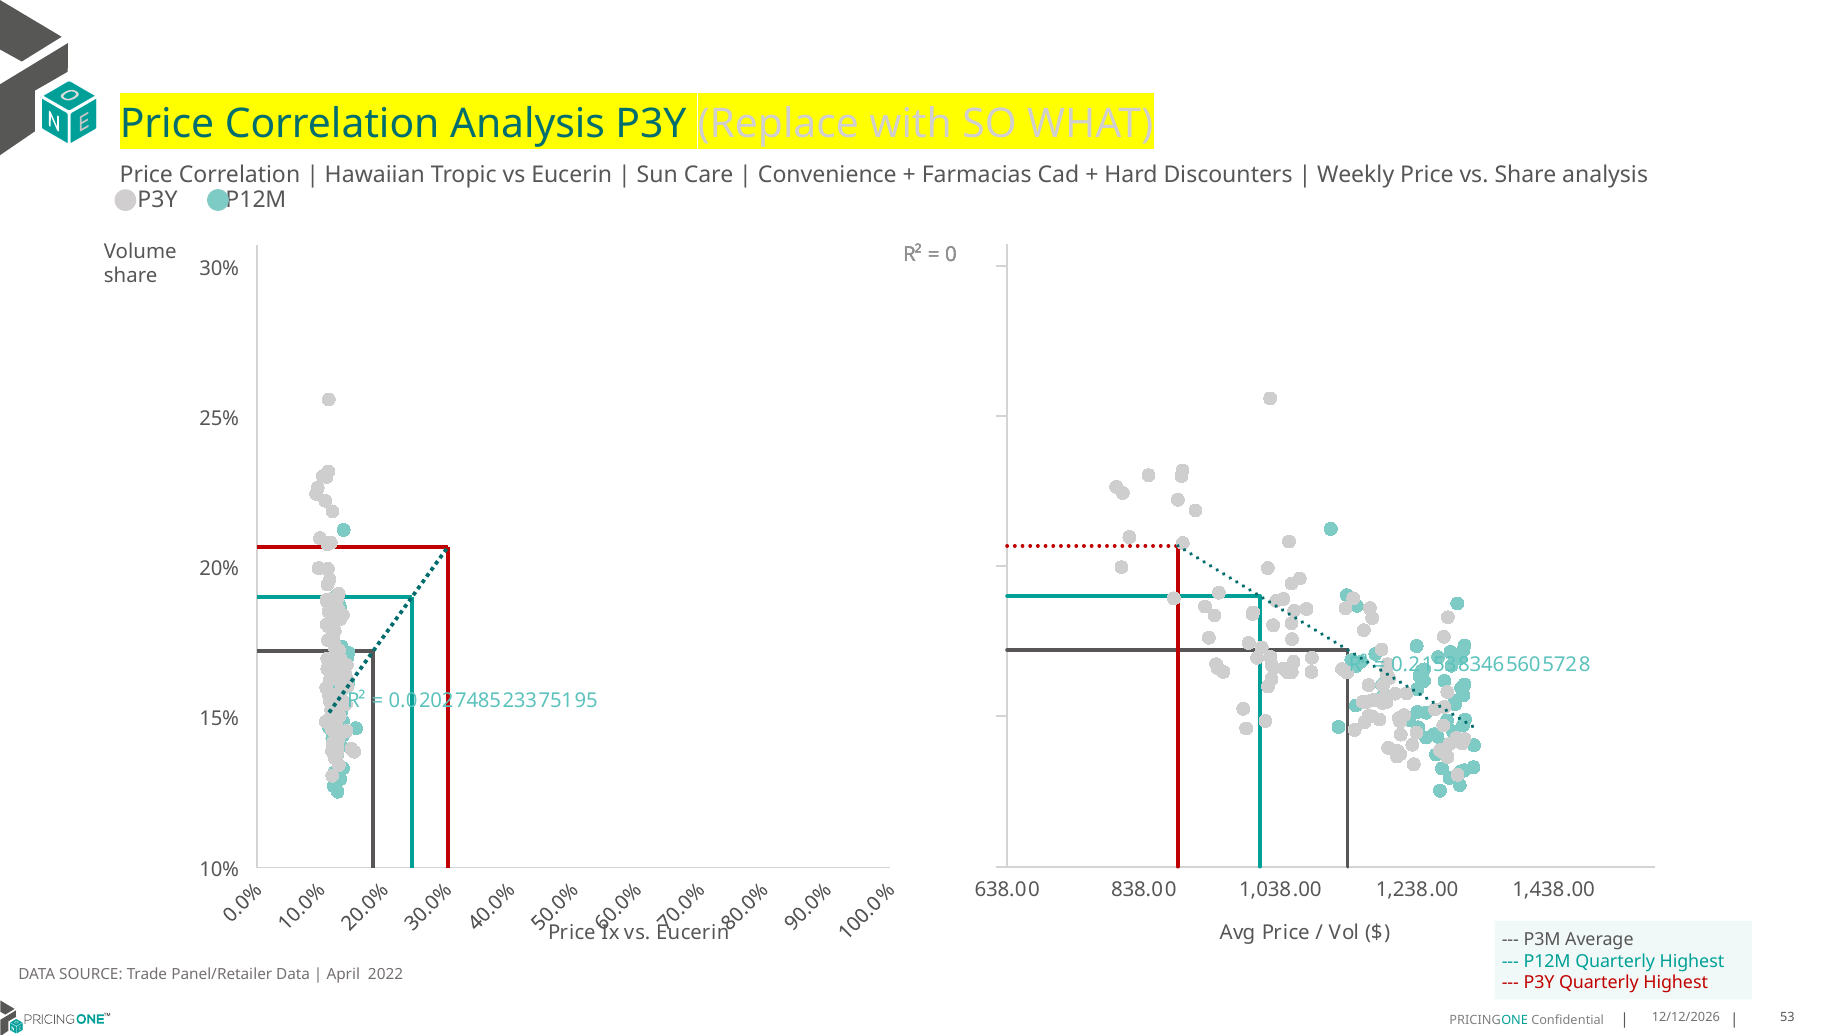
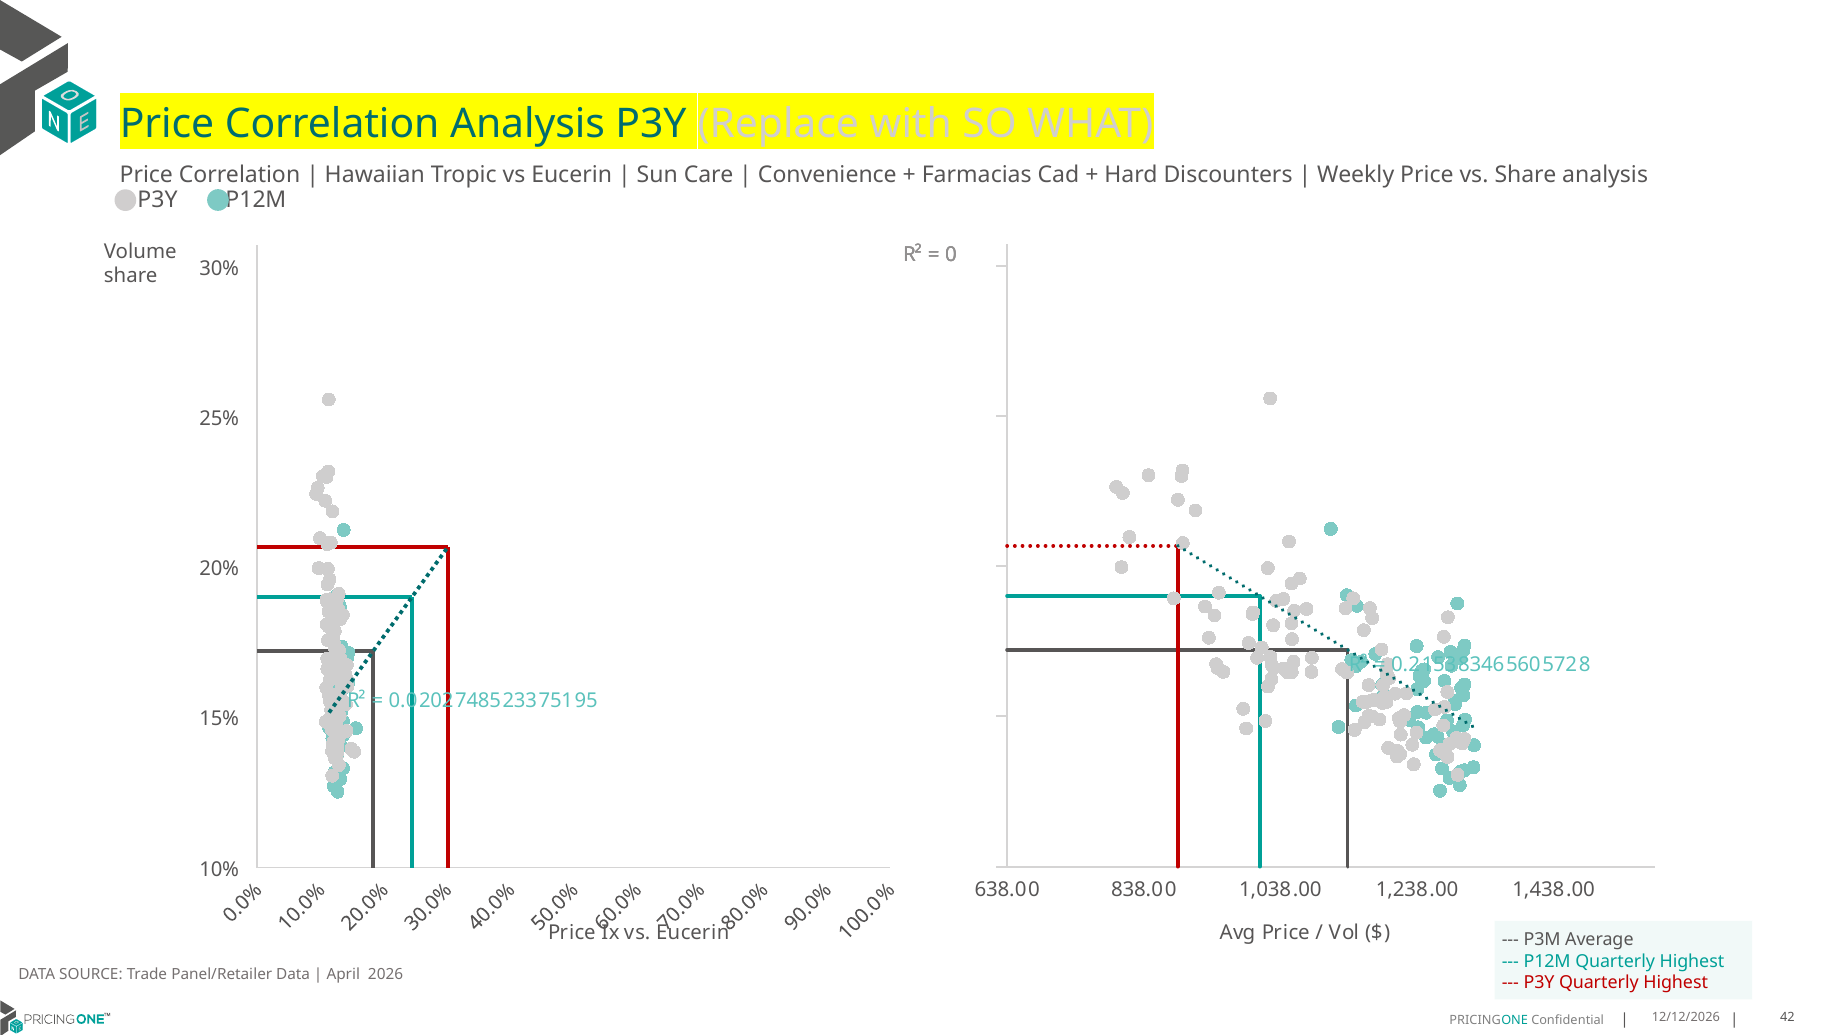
2022: 2022 -> 2026
53: 53 -> 42
